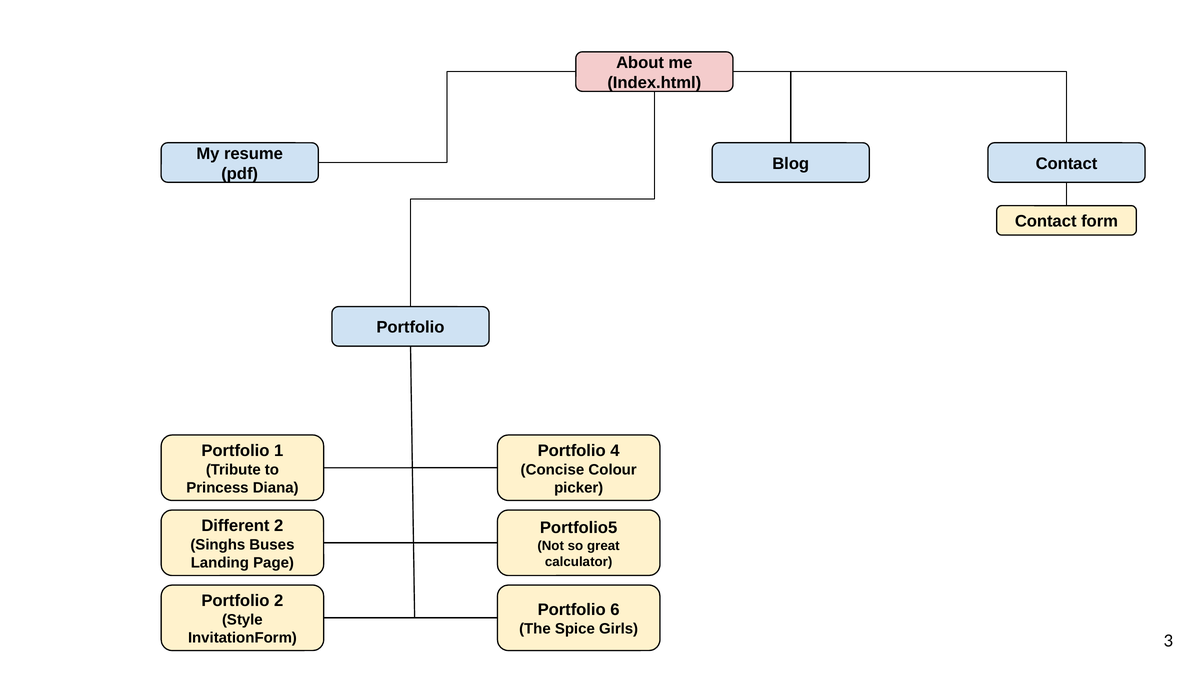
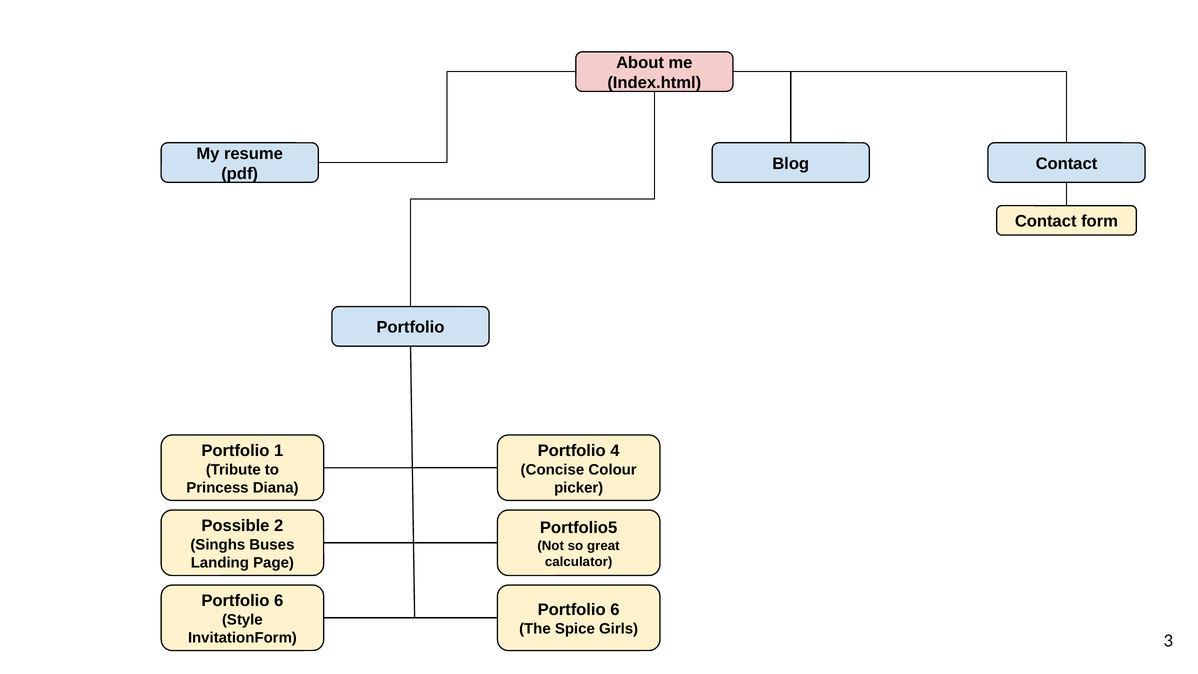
Different: Different -> Possible
2 at (279, 601): 2 -> 6
